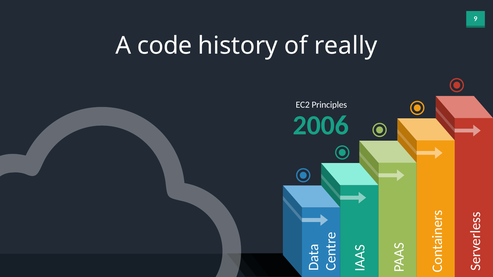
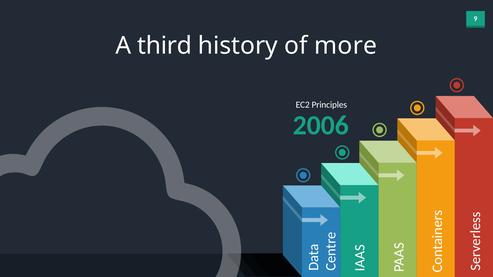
code: code -> third
really: really -> more
